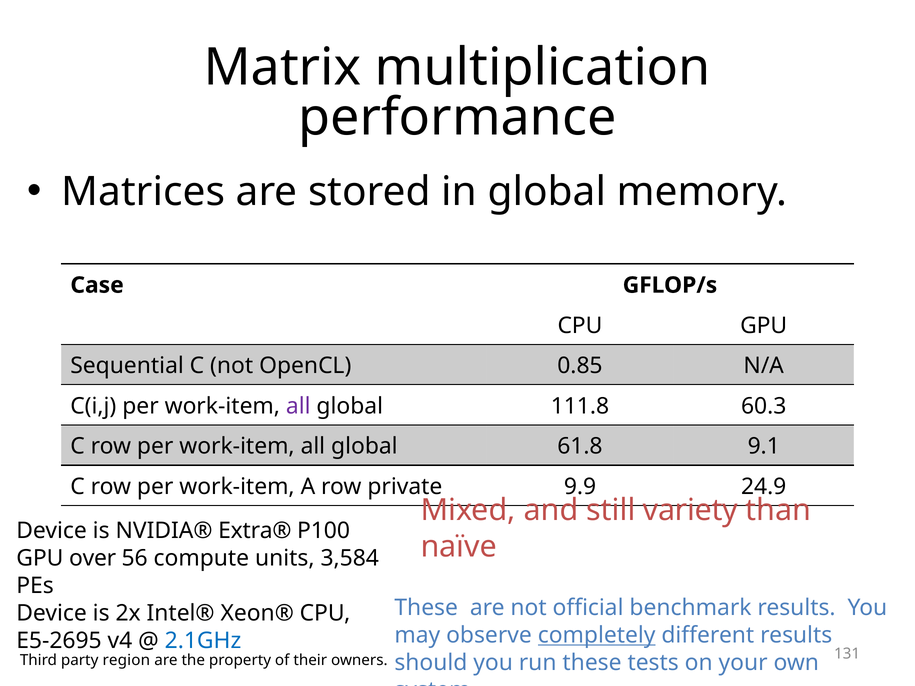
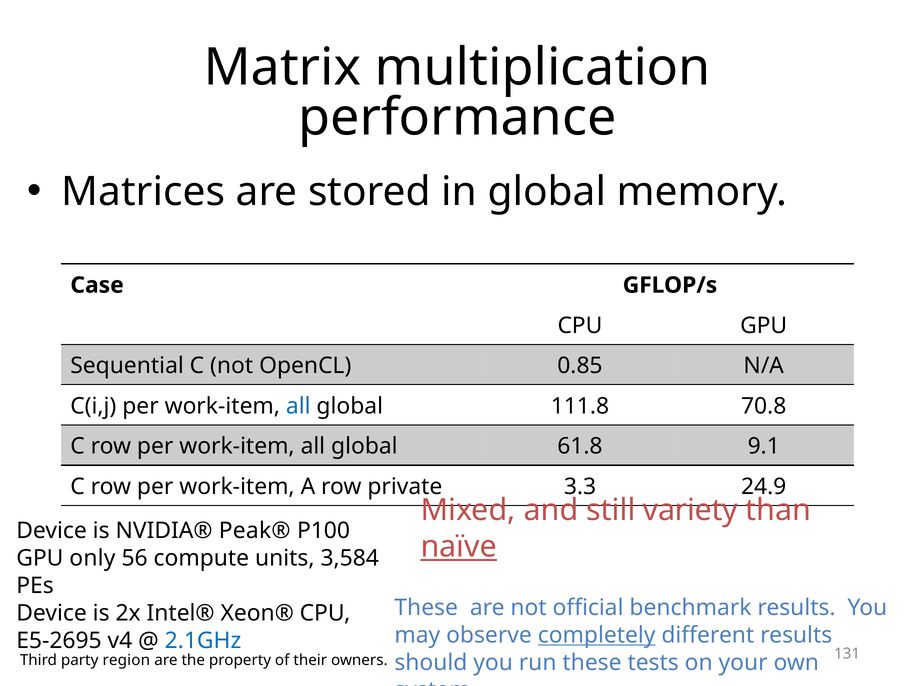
all at (298, 406) colour: purple -> blue
60.3: 60.3 -> 70.8
9.9: 9.9 -> 3.3
Extra®: Extra® -> Peak®
naïve underline: none -> present
over: over -> only
